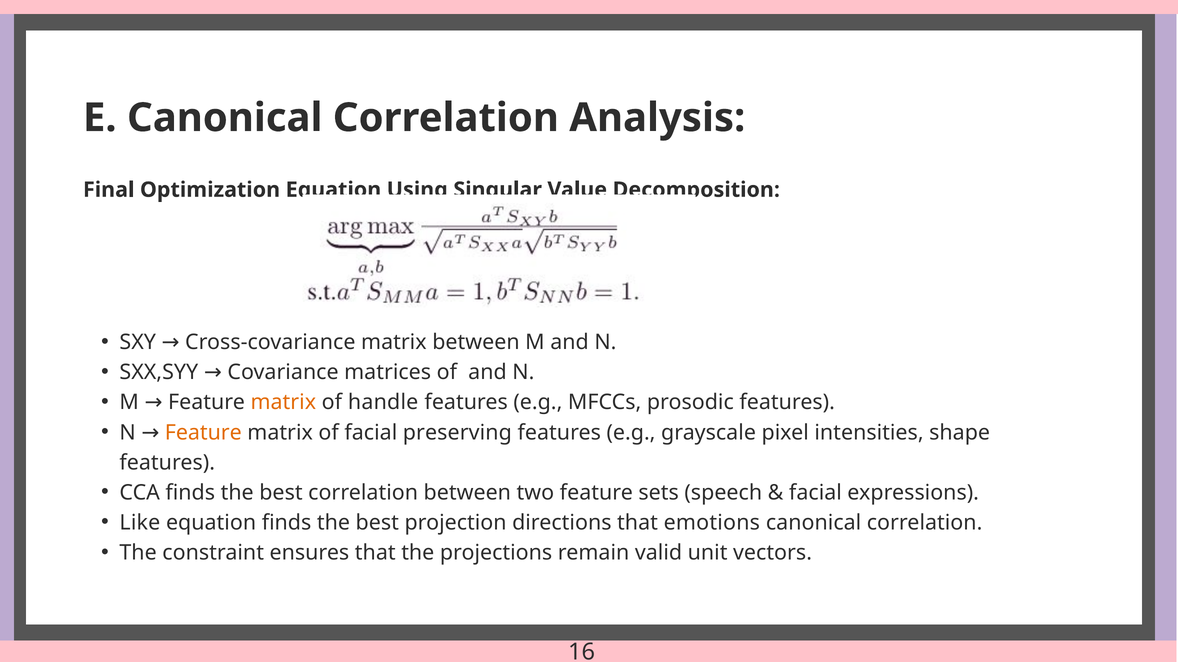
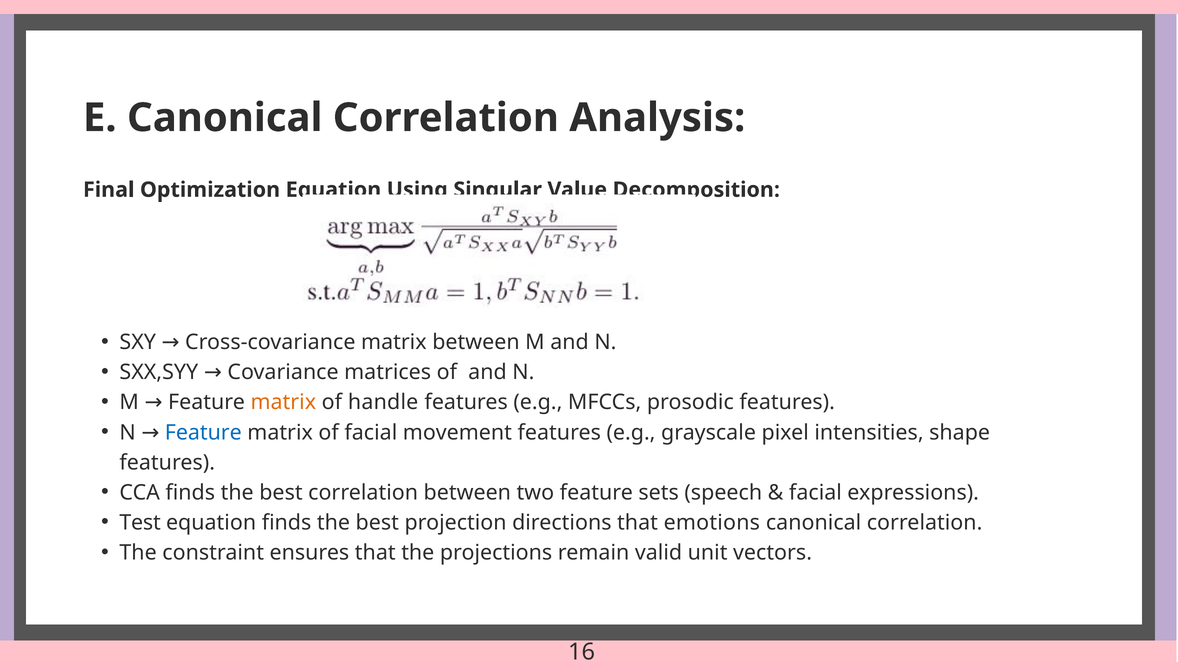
Feature at (203, 433) colour: orange -> blue
preserving: preserving -> movement
Like: Like -> Test
